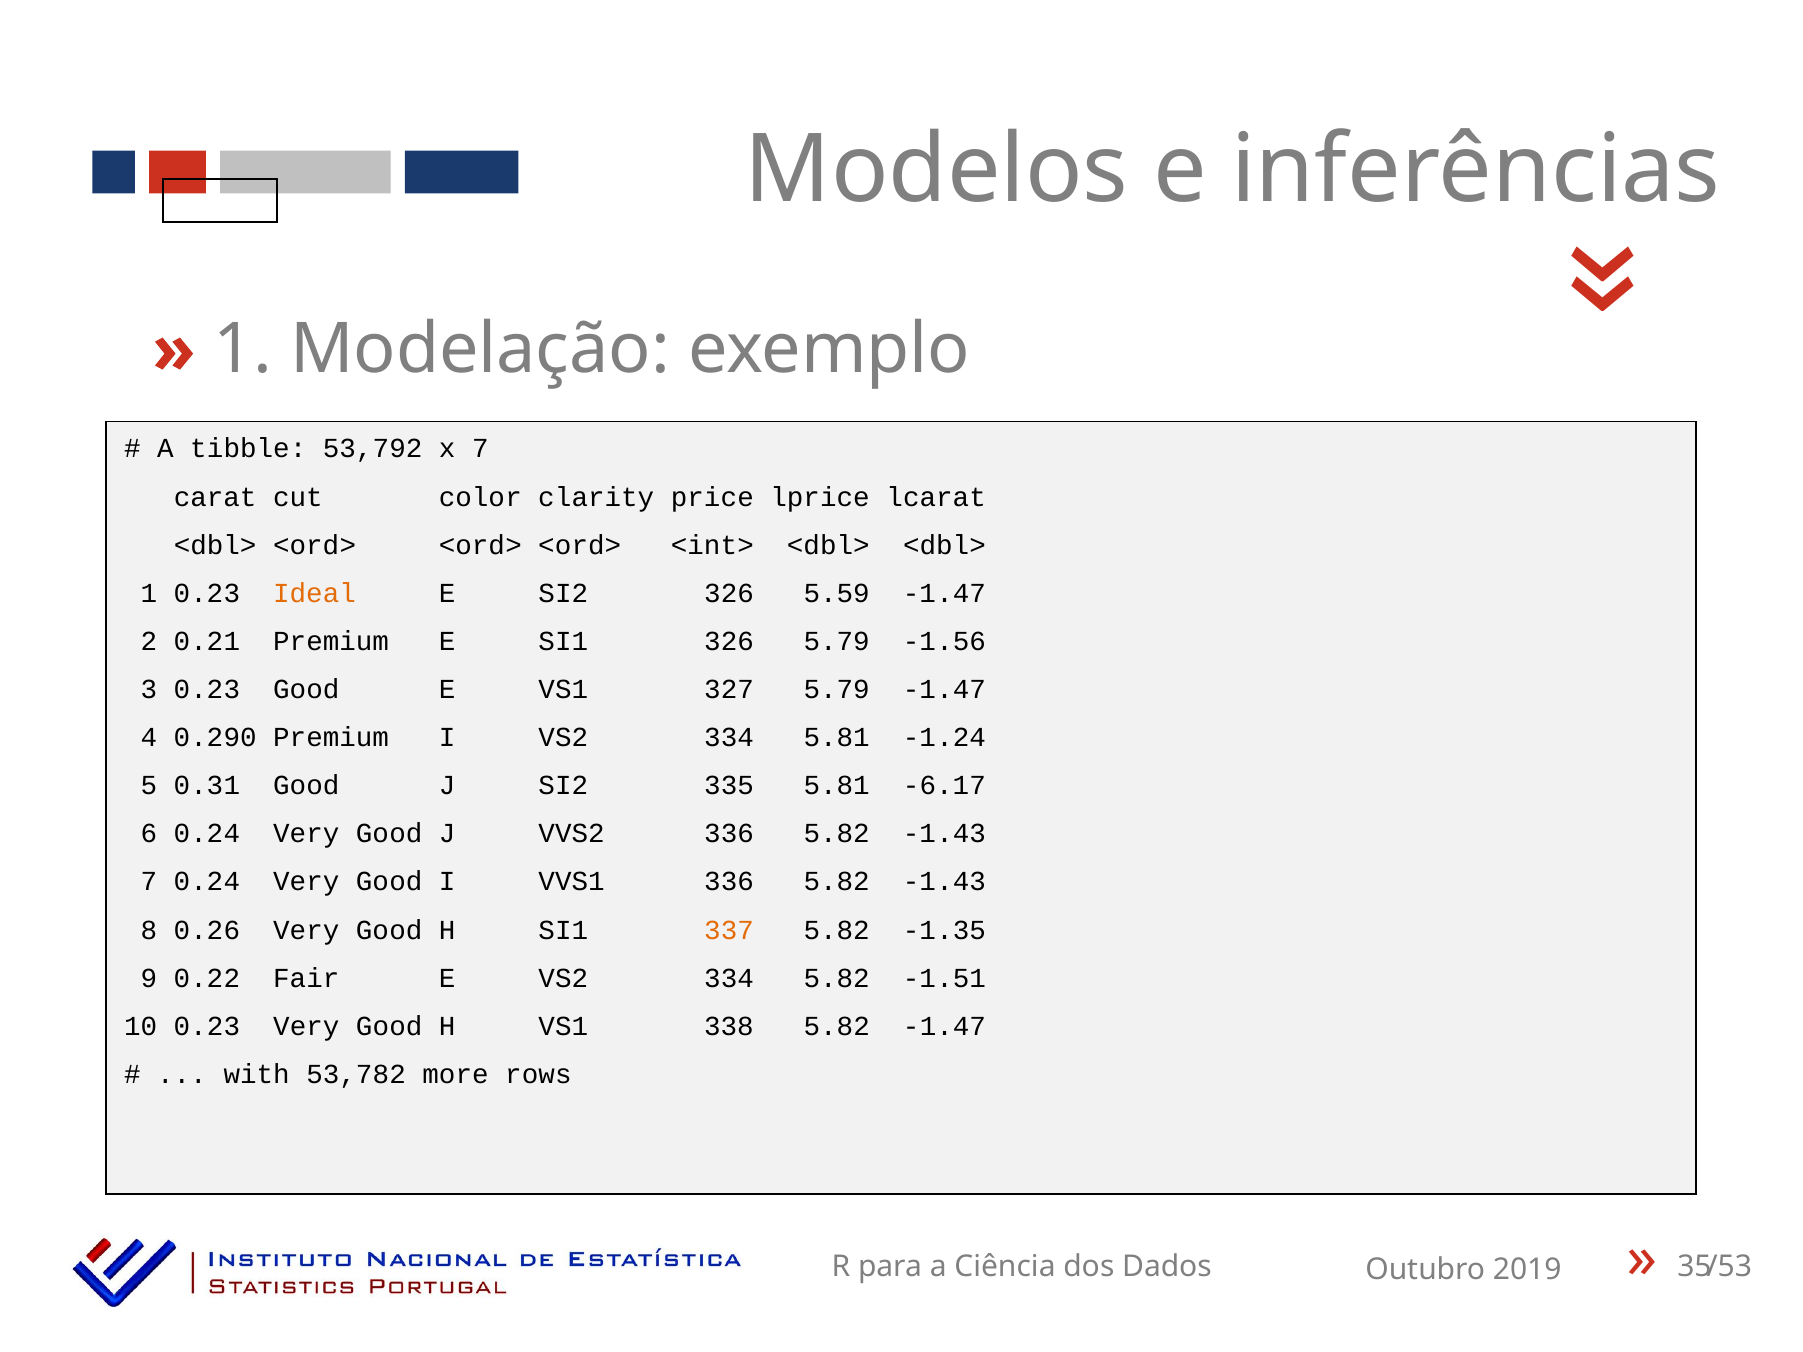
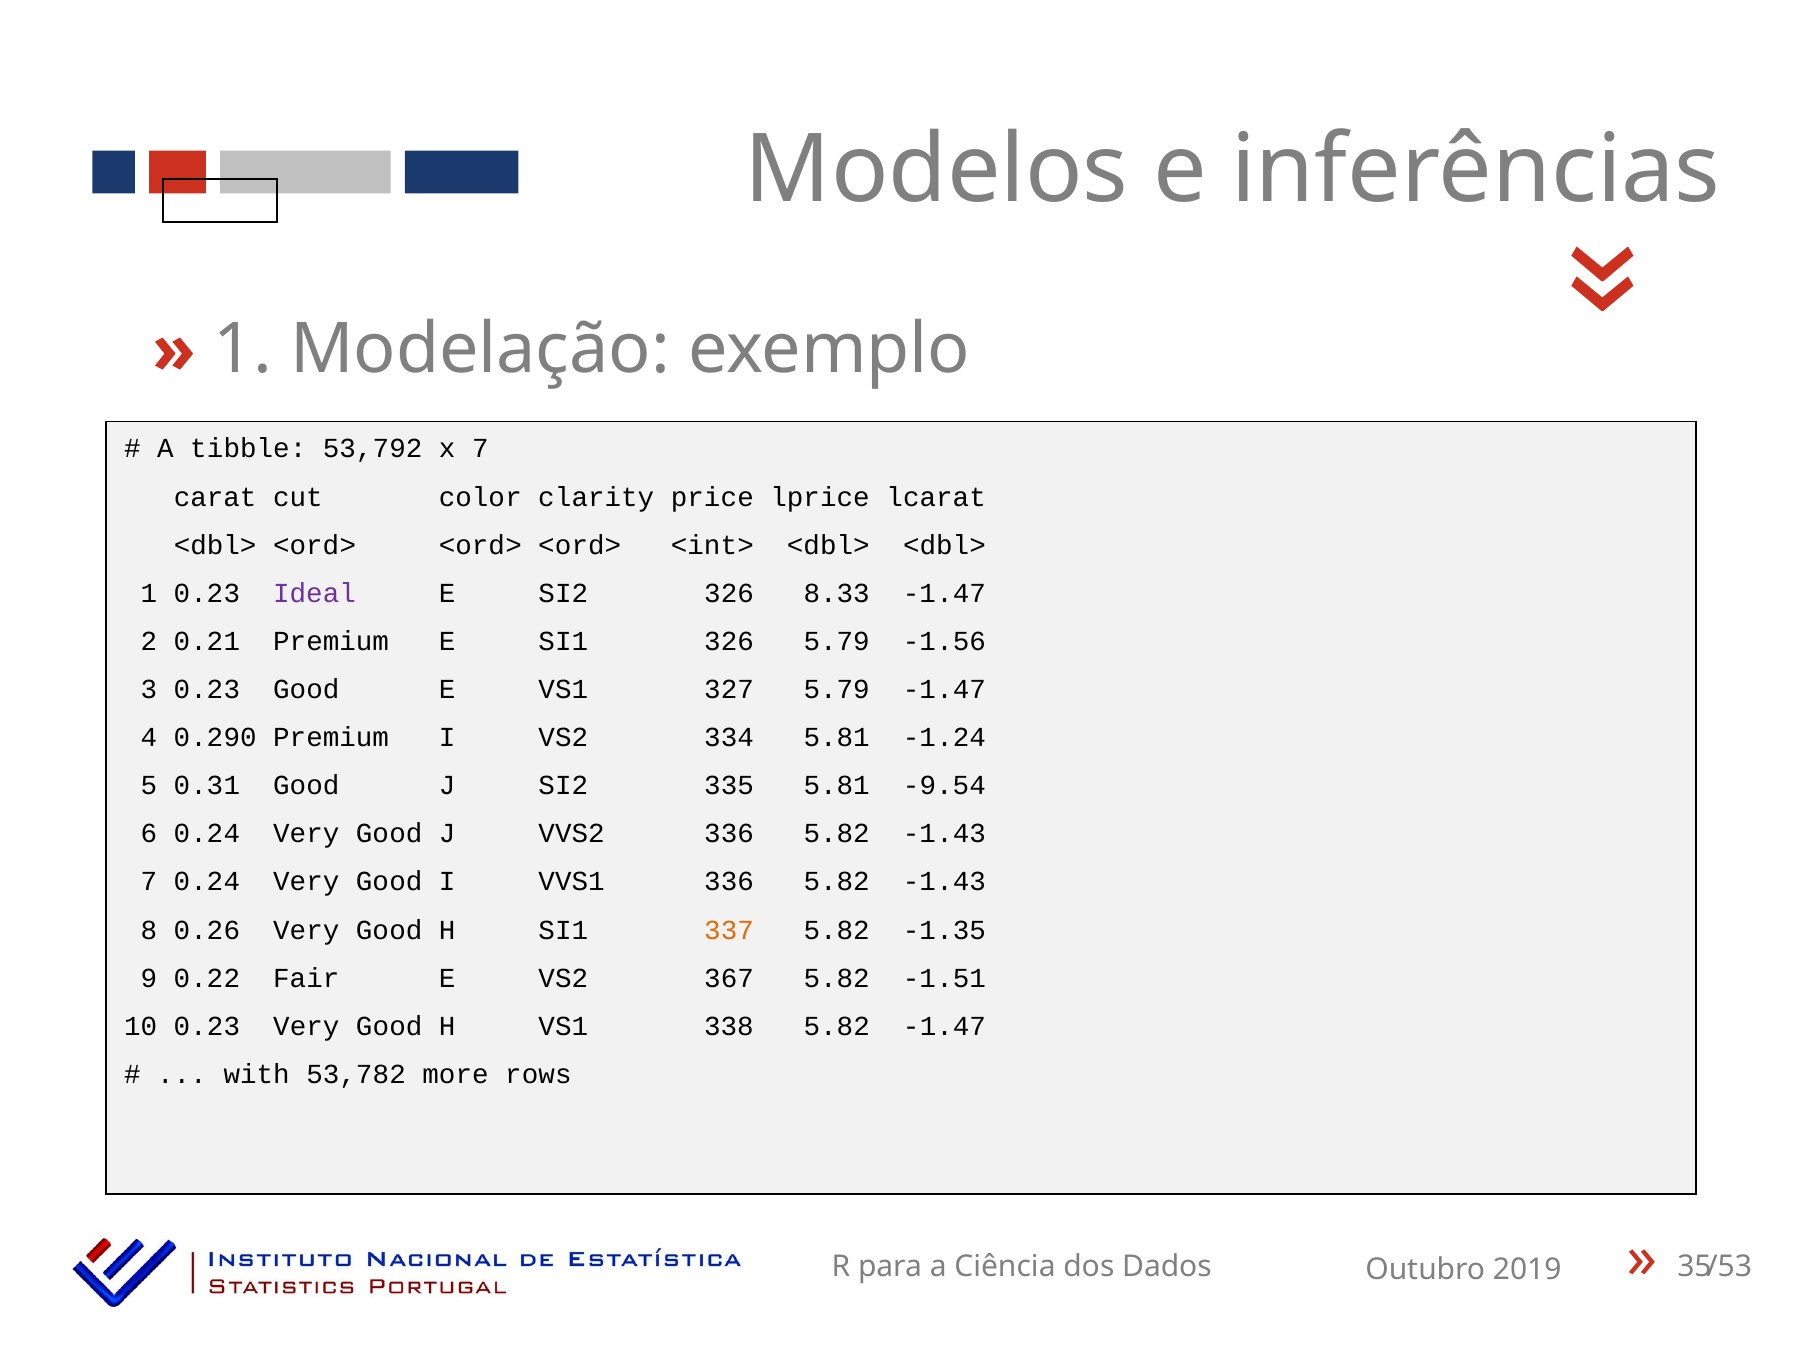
Ideal colour: orange -> purple
5.59: 5.59 -> 8.33
-6.17: -6.17 -> -9.54
E VS2 334: 334 -> 367
